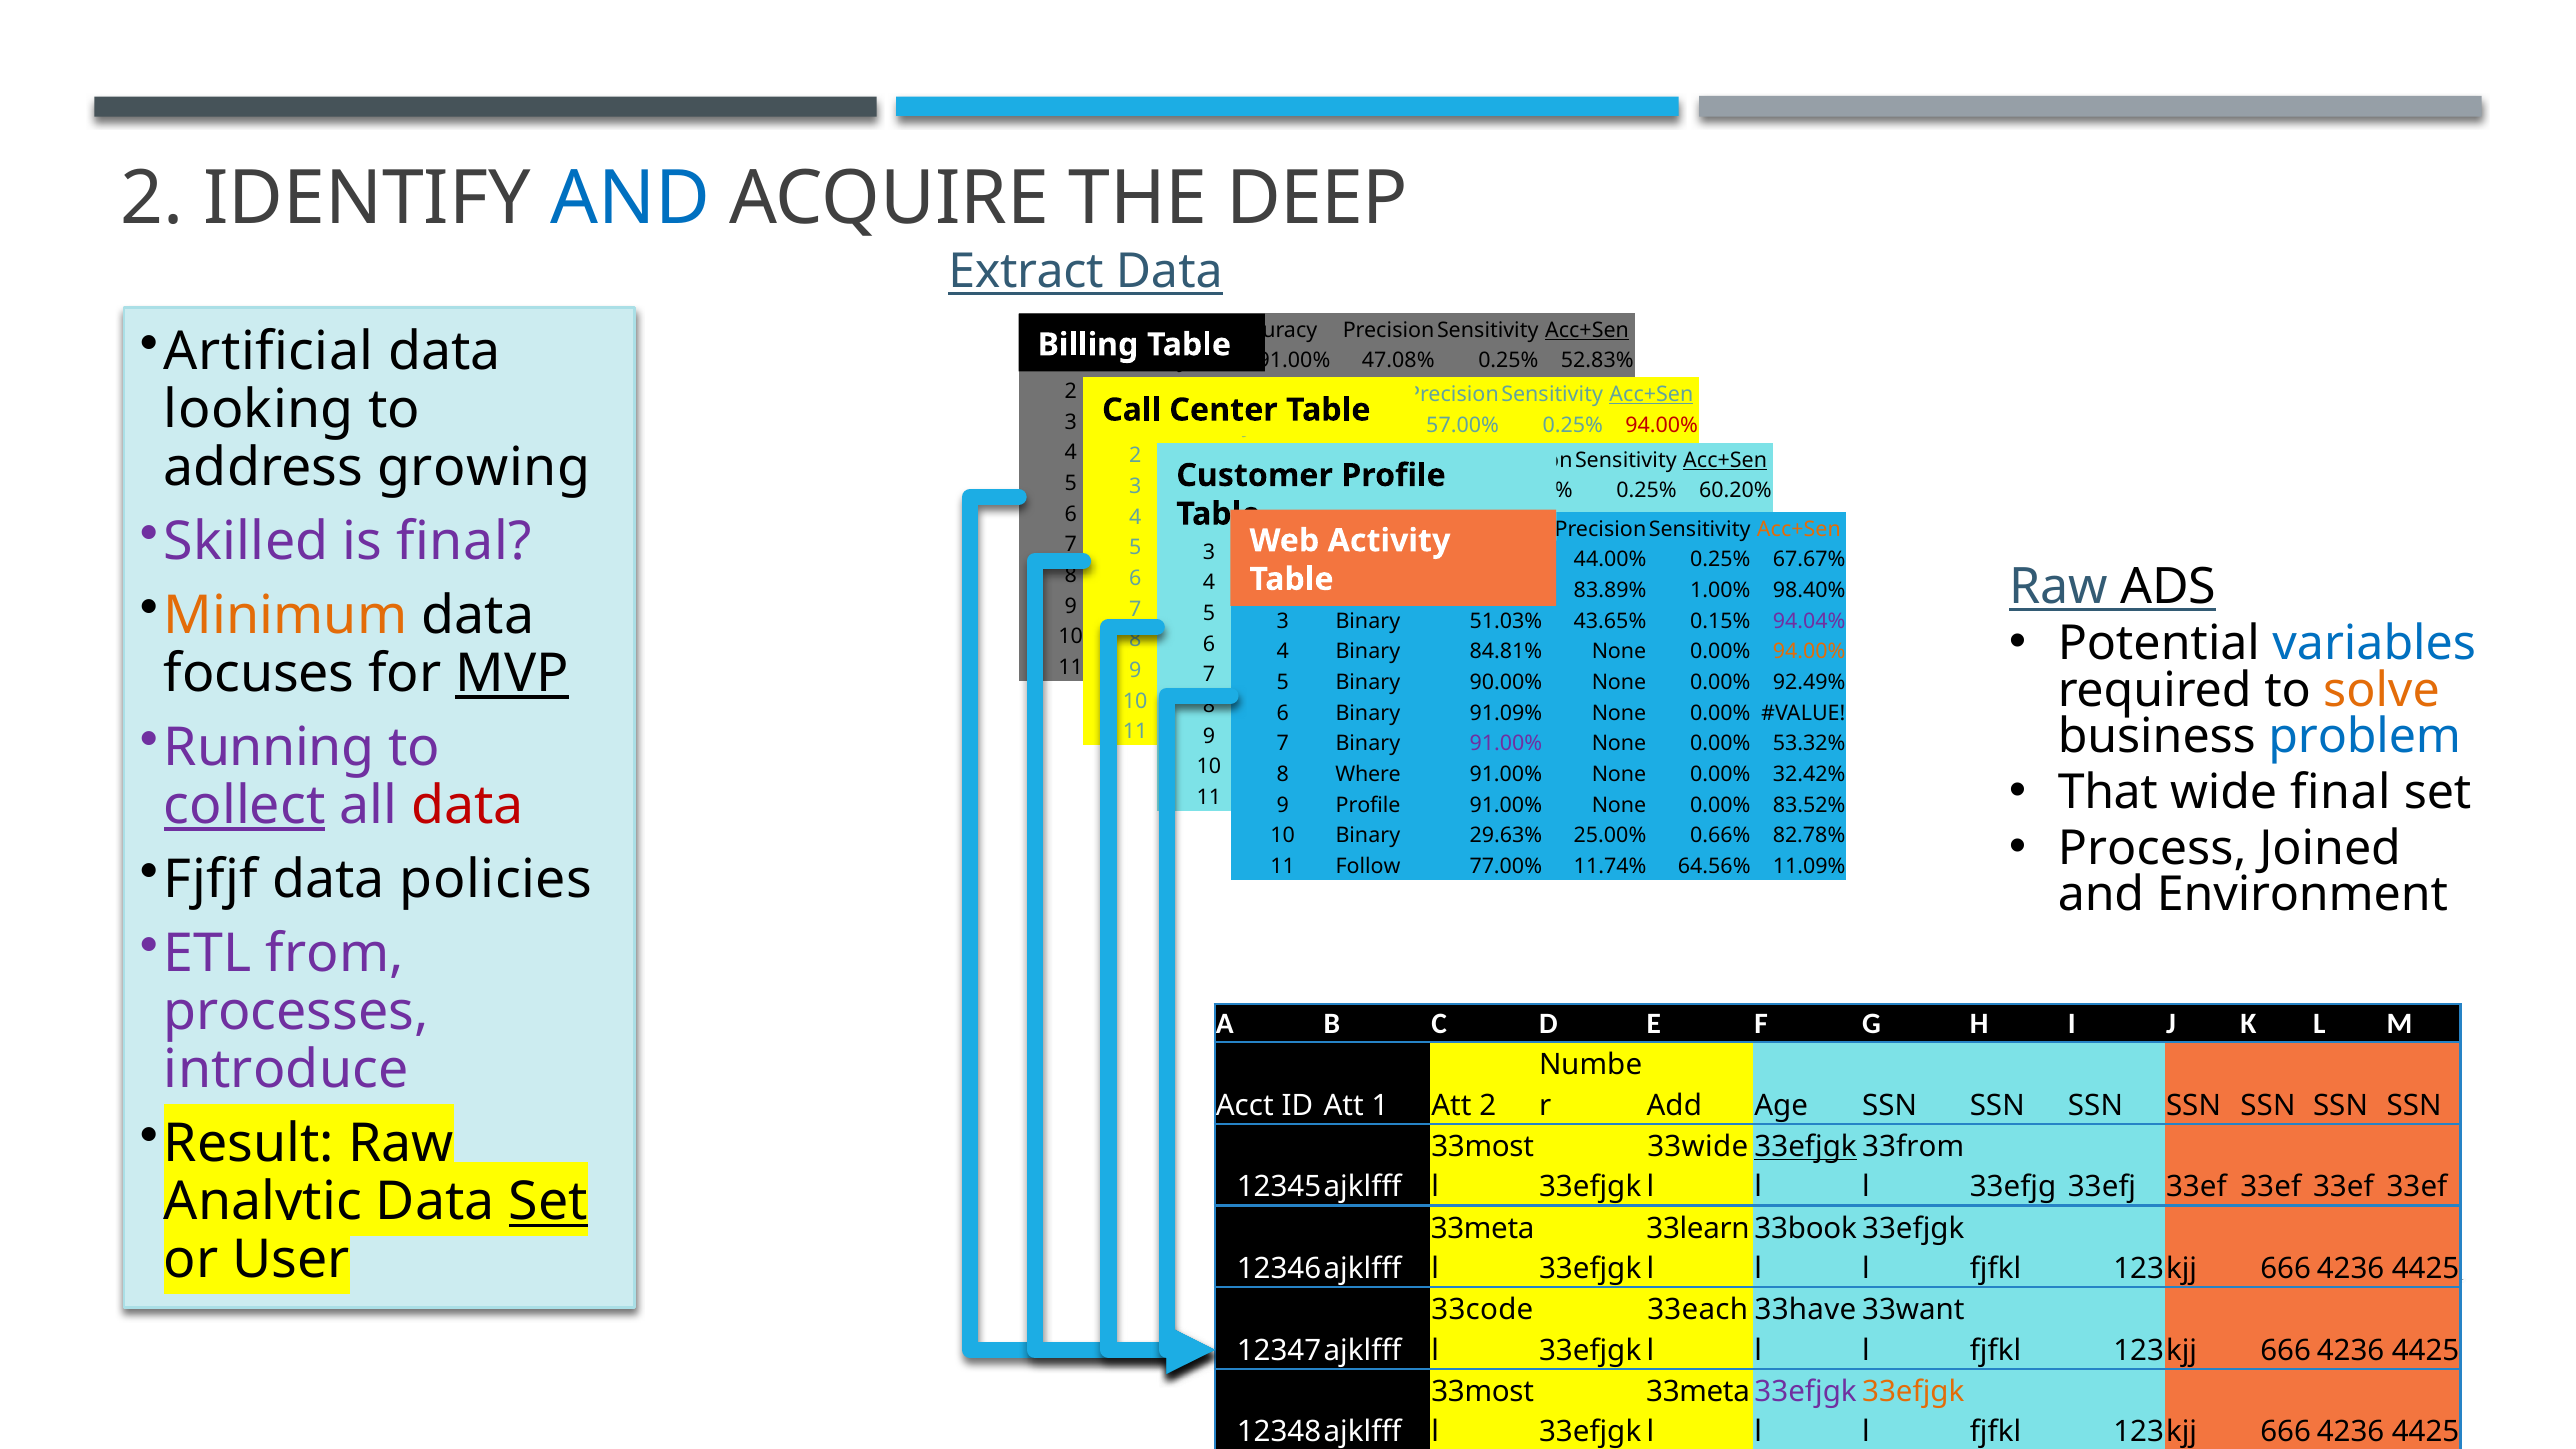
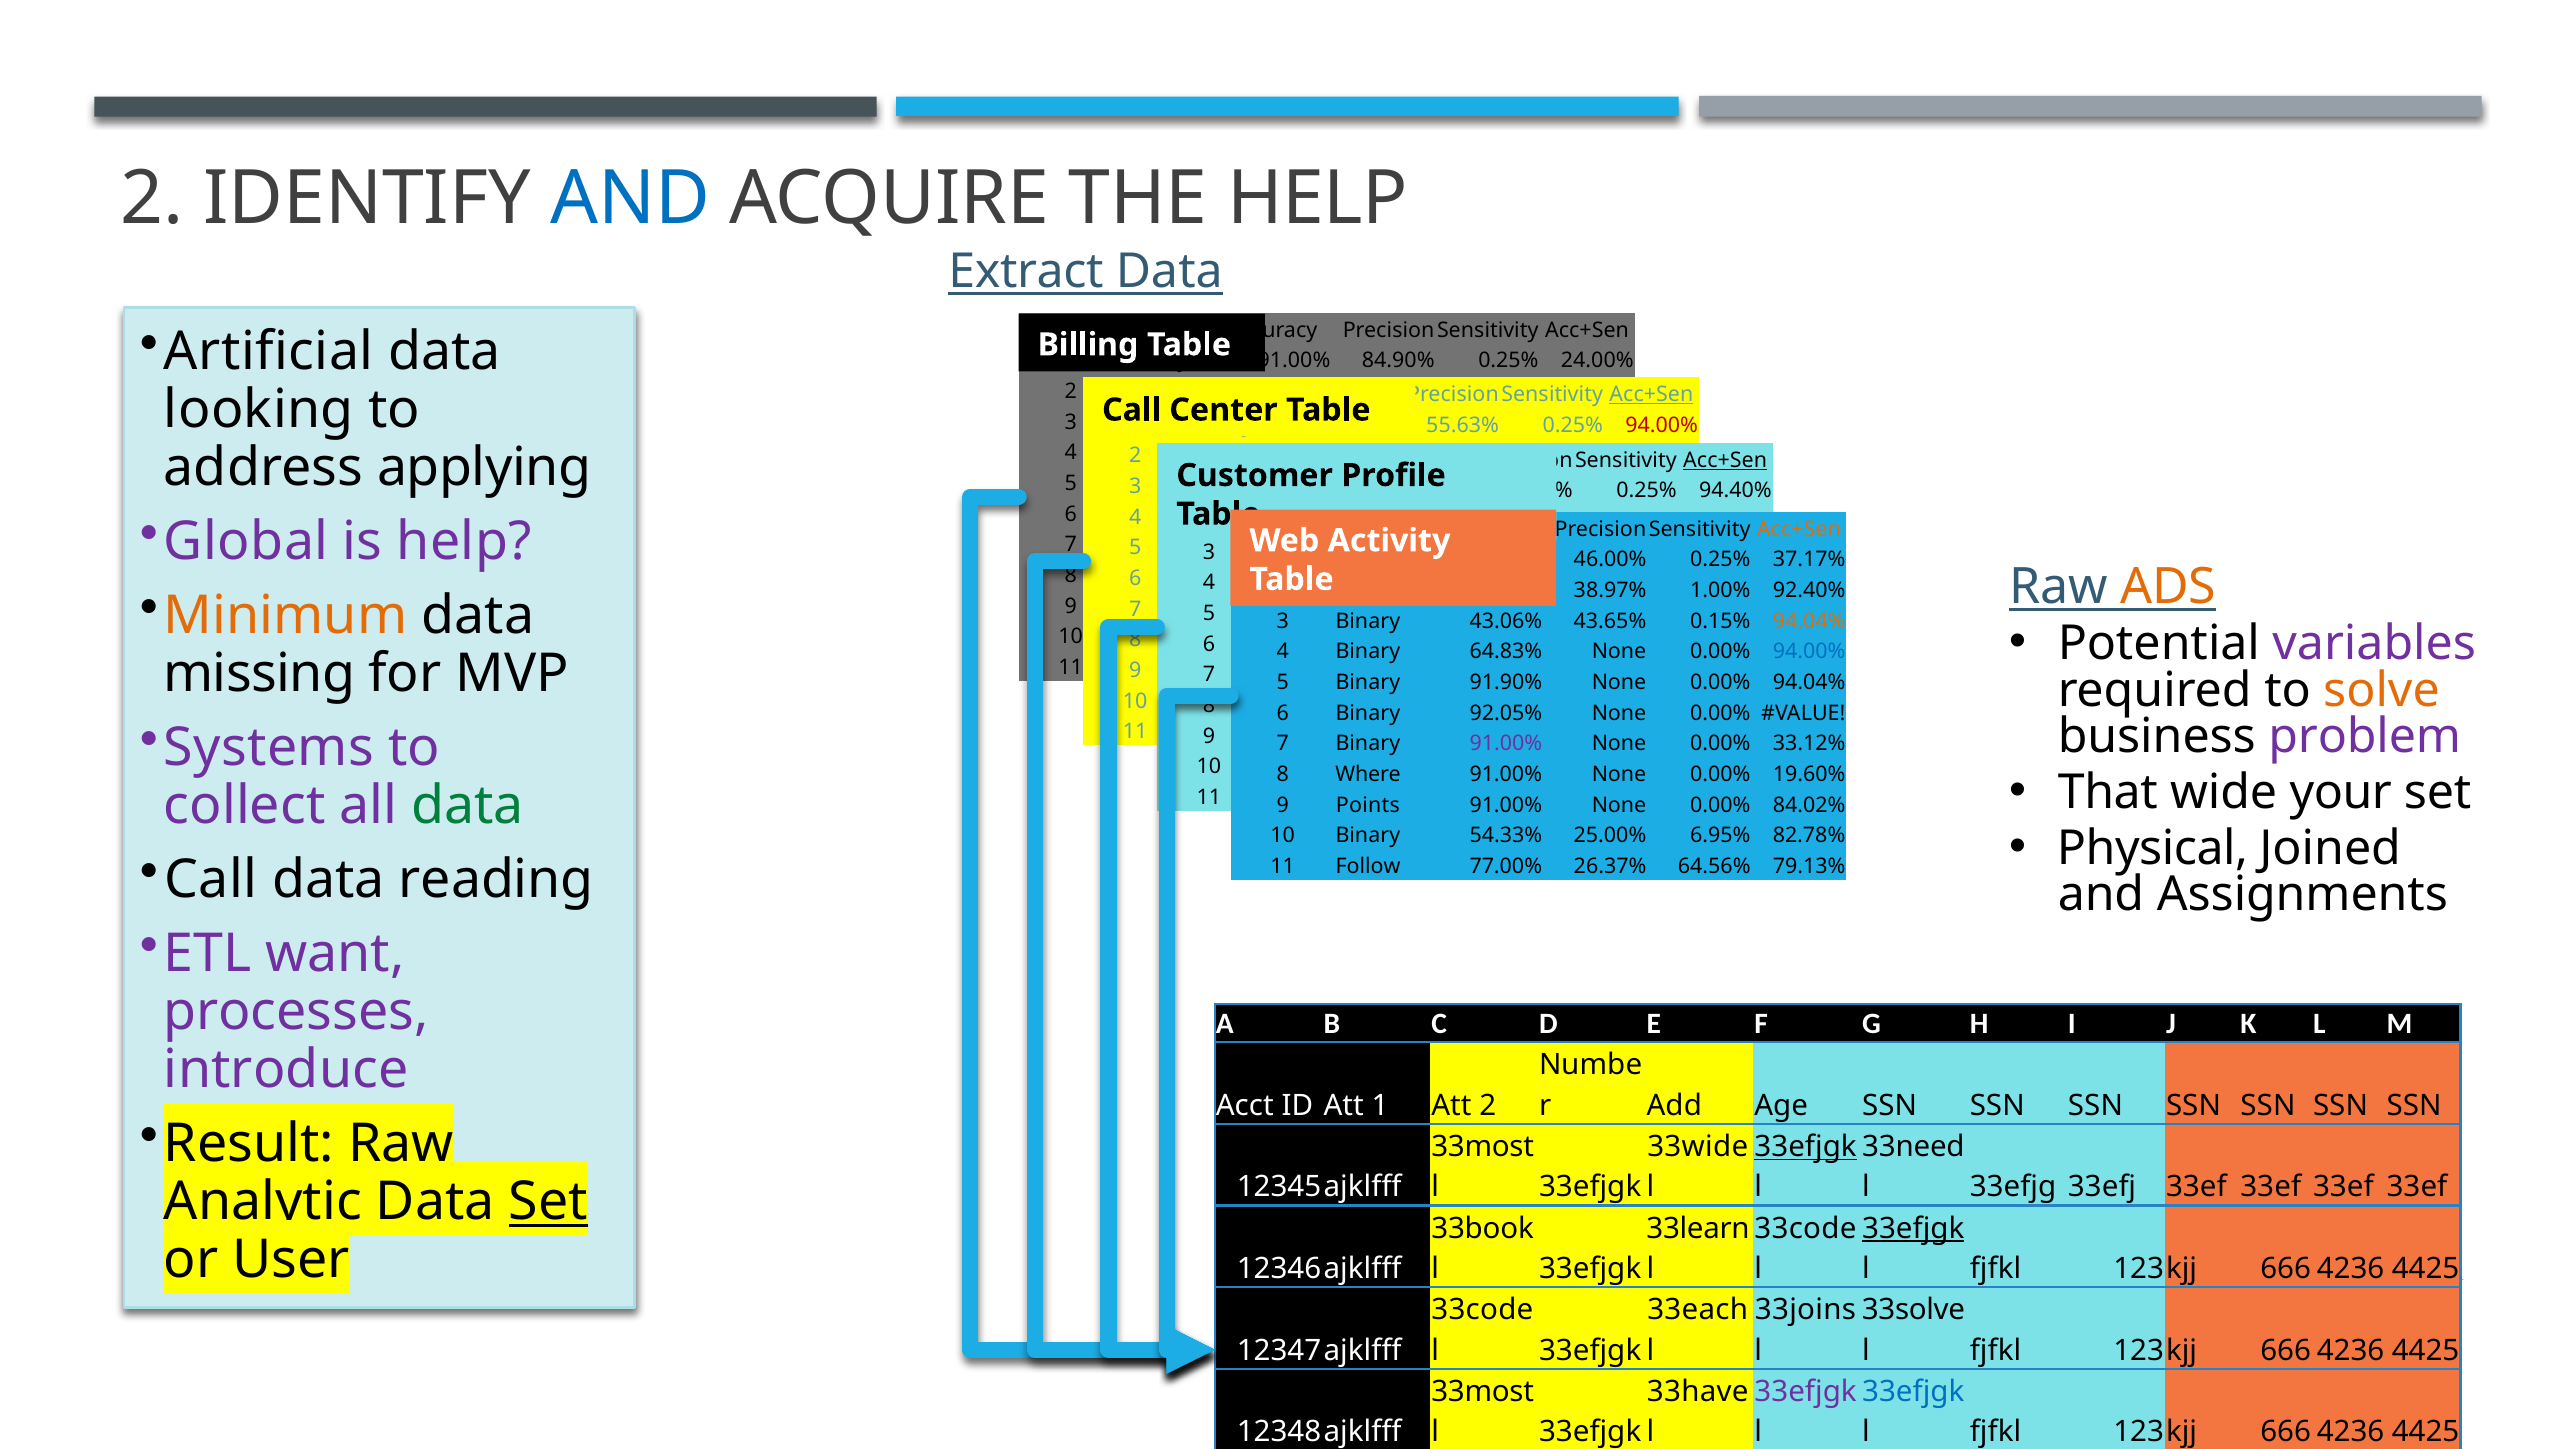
THE DEEP: DEEP -> HELP
Acc+Sen at (1587, 330) underline: present -> none
47.08%: 47.08% -> 84.90%
52.83%: 52.83% -> 24.00%
57.00%: 57.00% -> 55.63%
growing: growing -> applying
60.20% at (1735, 491): 60.20% -> 94.40%
Skilled: Skilled -> Global
is final: final -> help
44.00%: 44.00% -> 46.00%
67.67%: 67.67% -> 37.17%
ADS colour: black -> orange
83.89%: 83.89% -> 38.97%
98.40%: 98.40% -> 92.40%
51.03%: 51.03% -> 43.06%
94.04% at (1809, 621) colour: purple -> orange
variables colour: blue -> purple
84.81%: 84.81% -> 64.83%
94.00% at (1809, 652) colour: orange -> blue
focuses: focuses -> missing
MVP underline: present -> none
90.00%: 90.00% -> 91.90%
92.49% at (1809, 682): 92.49% -> 94.04%
91.09%: 91.09% -> 92.05%
Running: Running -> Systems
problem colour: blue -> purple
53.32%: 53.32% -> 33.12%
wide final: final -> your
32.42%: 32.42% -> 19.60%
collect underline: present -> none
data at (468, 806) colour: red -> green
Profile at (1368, 805): Profile -> Points
83.52%: 83.52% -> 84.02%
Process: Process -> Physical
29.63%: 29.63% -> 54.33%
0.66%: 0.66% -> 6.95%
Fjfjf at (211, 880): Fjfjf -> Call
policies: policies -> reading
11.74%: 11.74% -> 26.37%
11.09%: 11.09% -> 79.13%
Environment: Environment -> Assignments
from: from -> want
33from: 33from -> 33need
33meta at (1483, 1228): 33meta -> 33book
33book at (1806, 1228): 33book -> 33code
33efjgk at (1913, 1228) underline: none -> present
33have: 33have -> 33joins
33want: 33want -> 33solve
33meta at (1698, 1392): 33meta -> 33have
33efjgk at (1913, 1392) colour: orange -> blue
